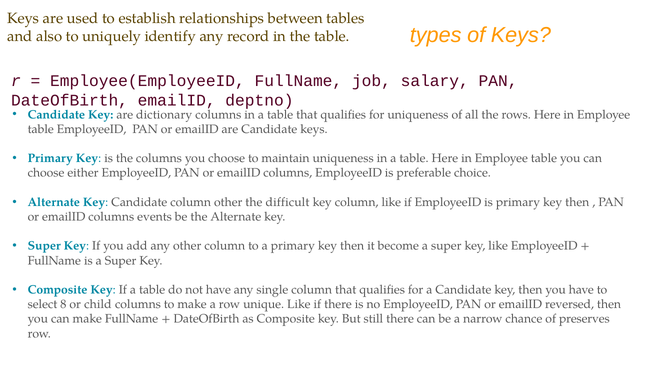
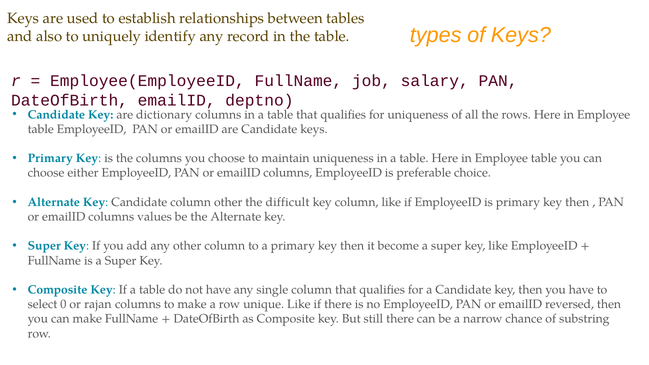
events: events -> values
8: 8 -> 0
child: child -> rajan
preserves: preserves -> substring
